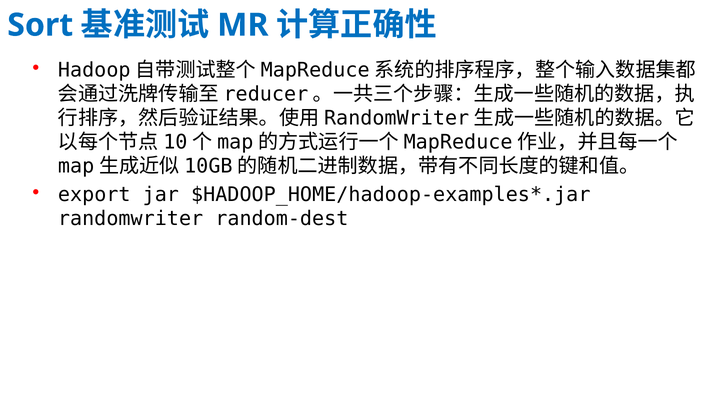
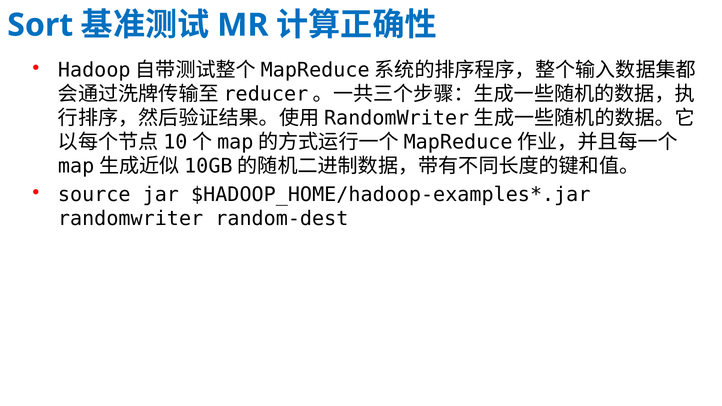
export: export -> source
